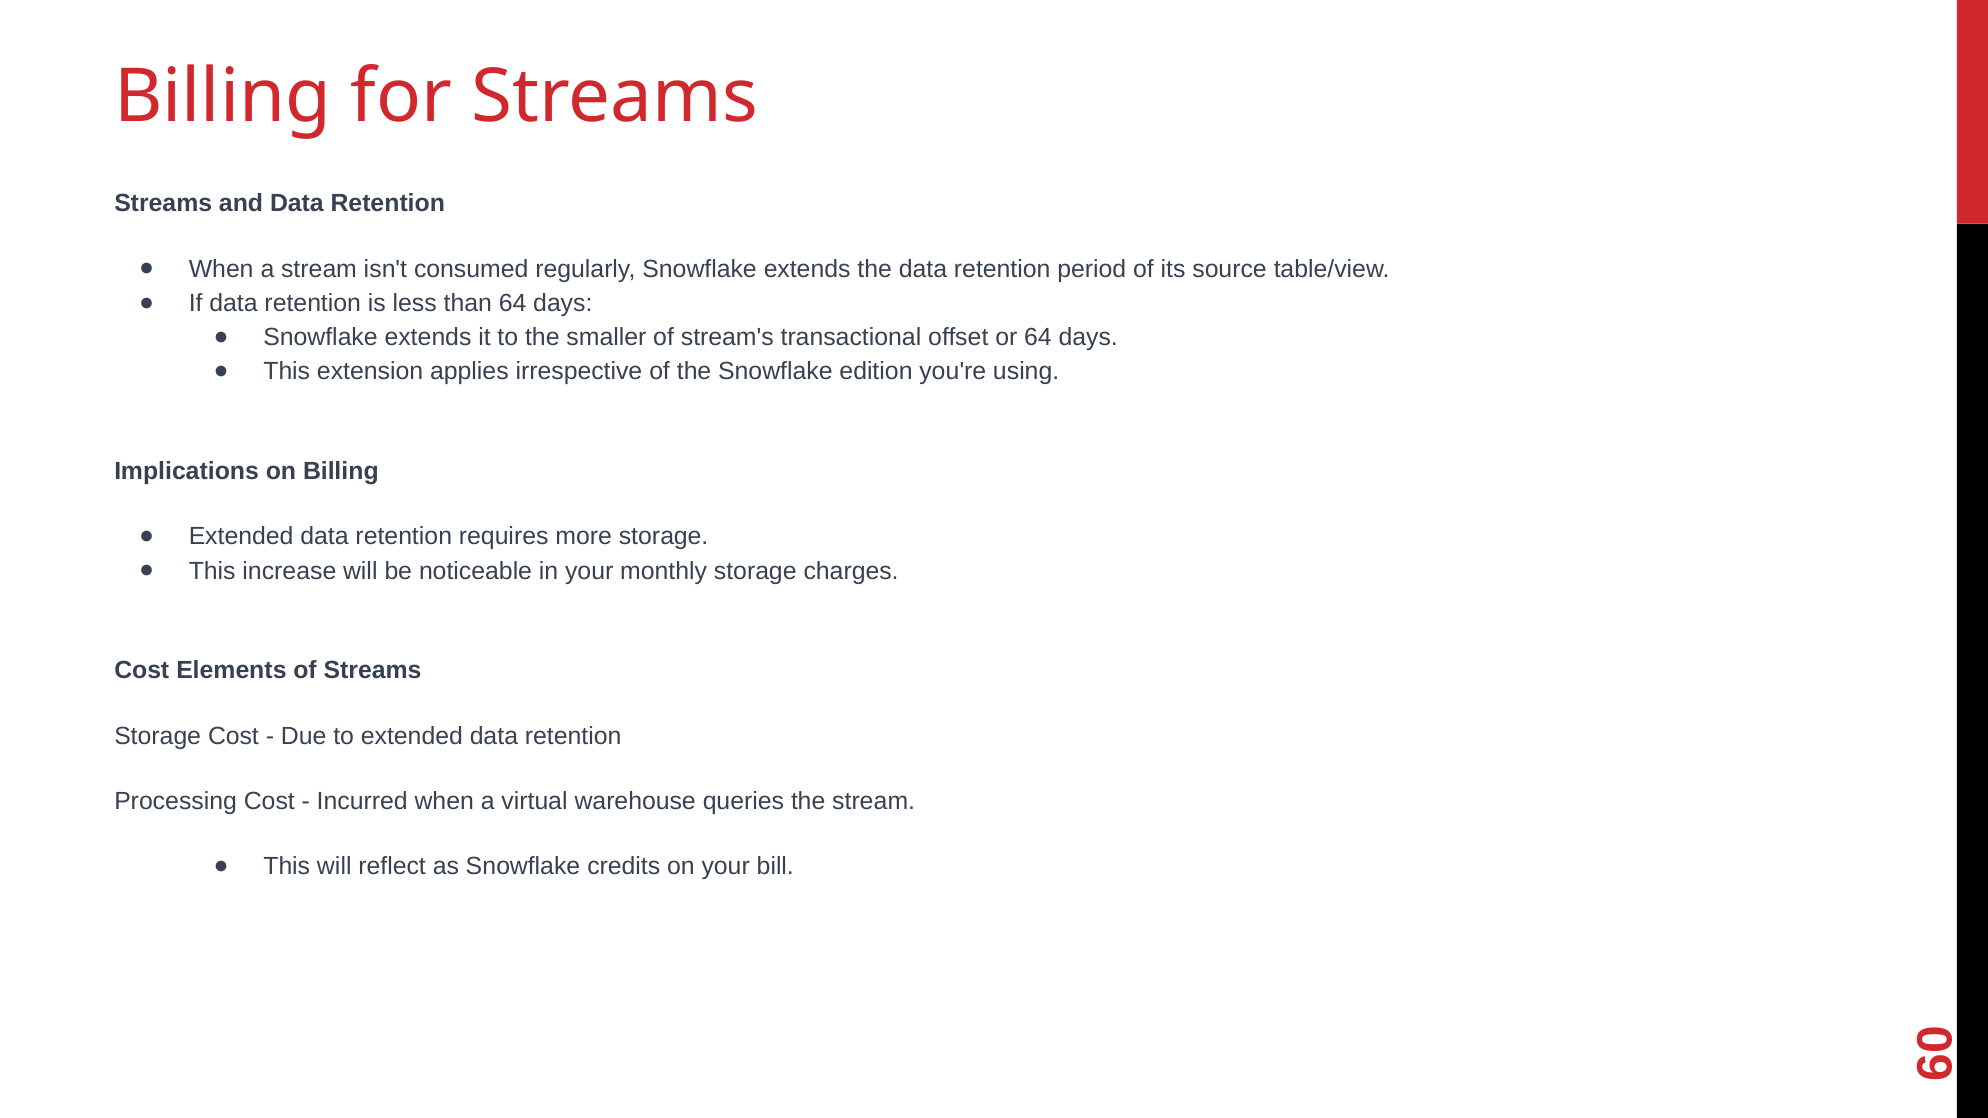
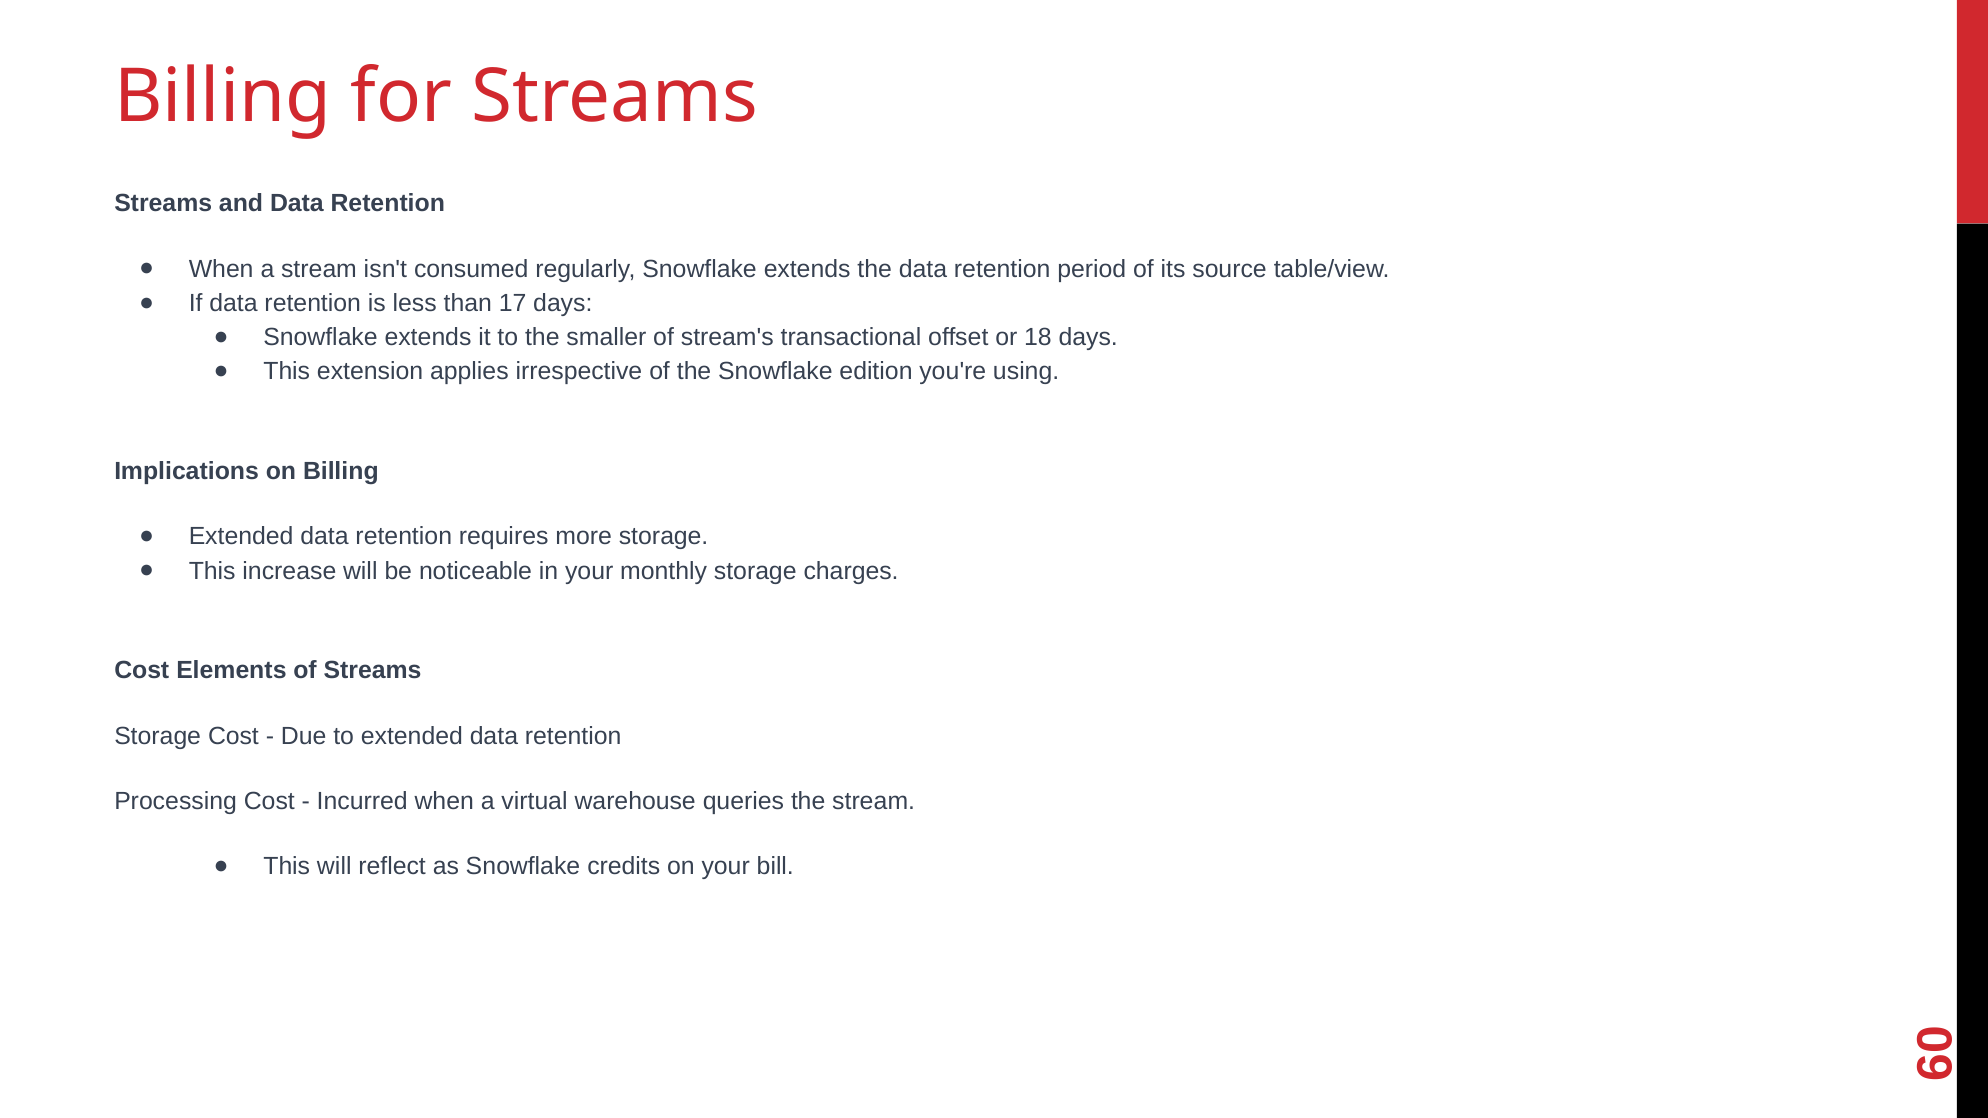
than 64: 64 -> 17
or 64: 64 -> 18
